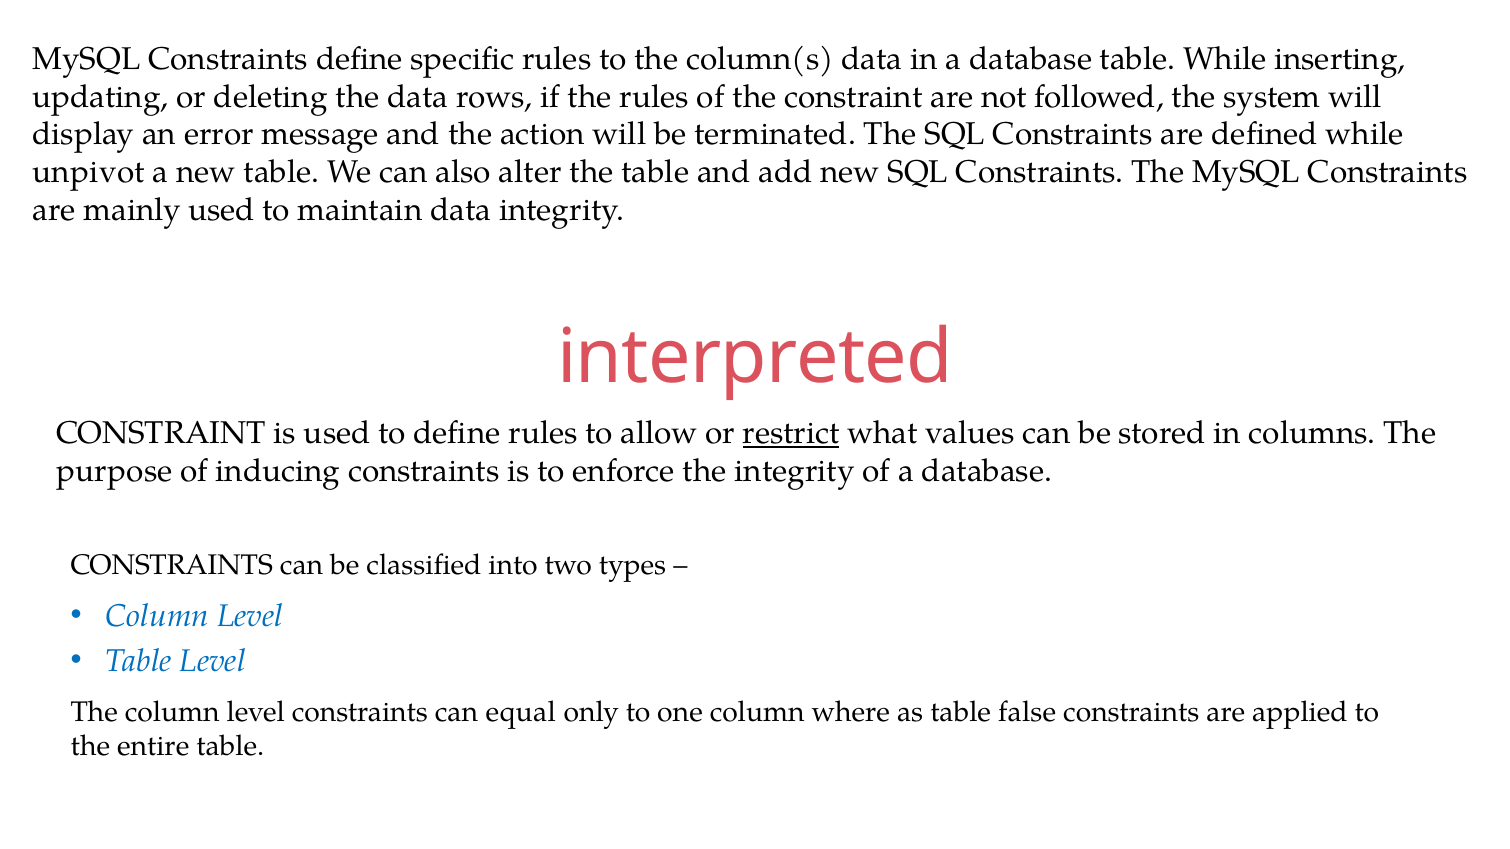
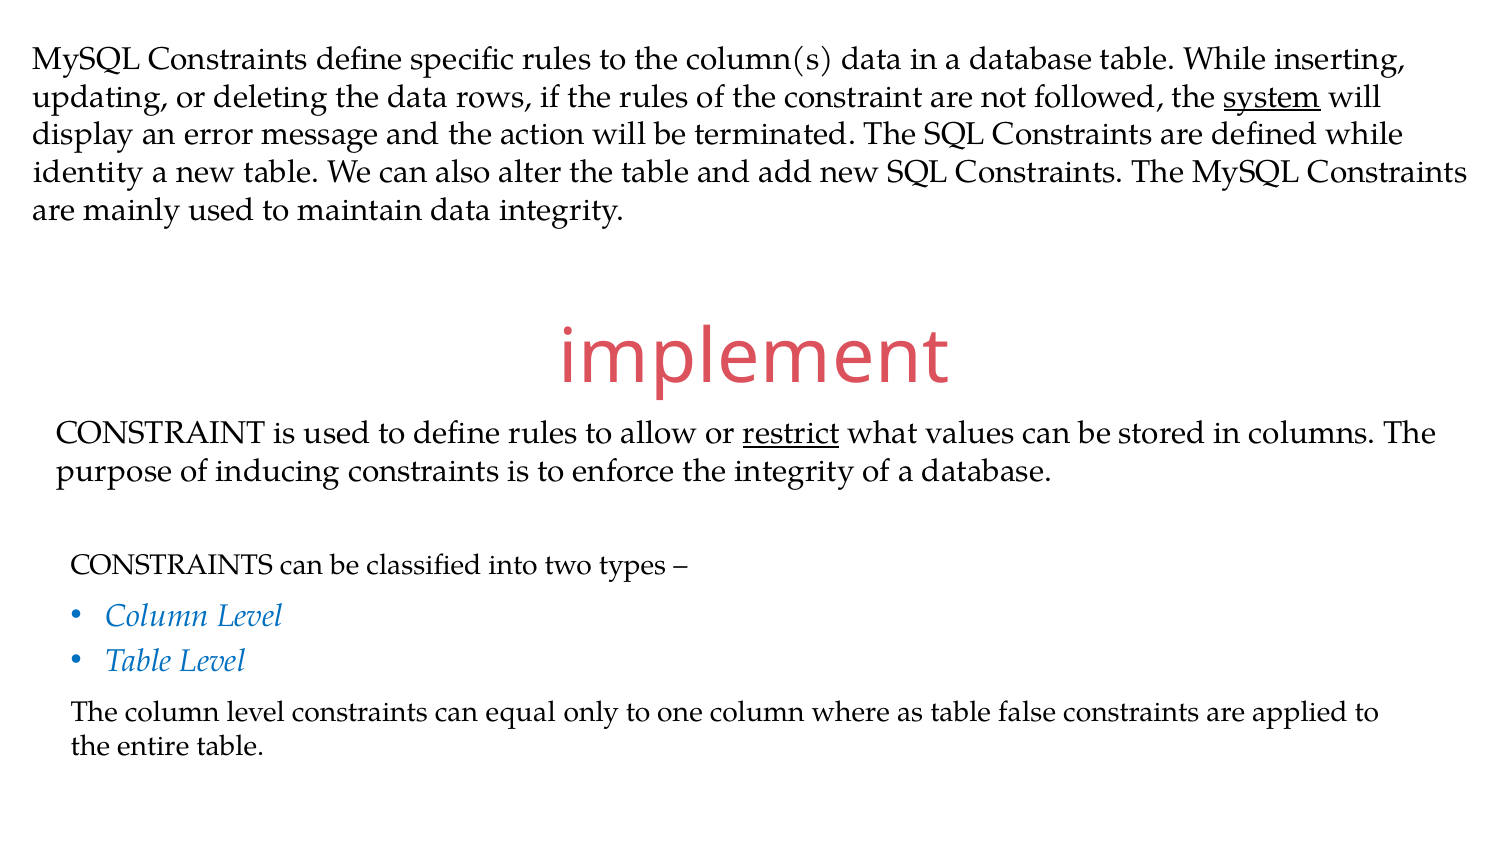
system underline: none -> present
unpivot: unpivot -> identity
interpreted: interpreted -> implement
